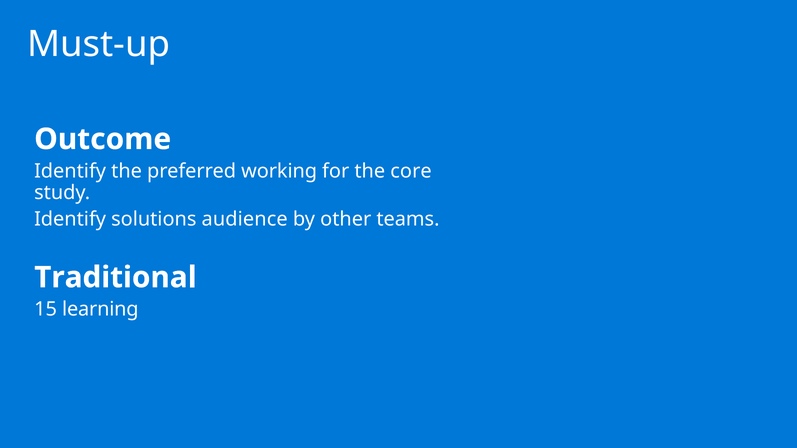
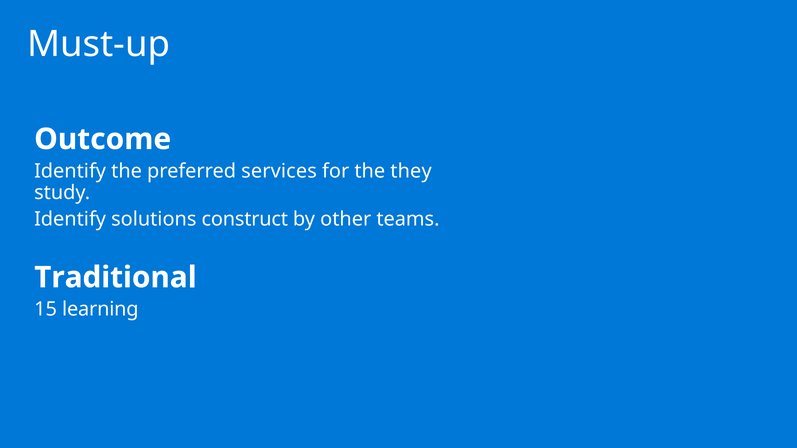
working: working -> services
core: core -> they
audience: audience -> construct
